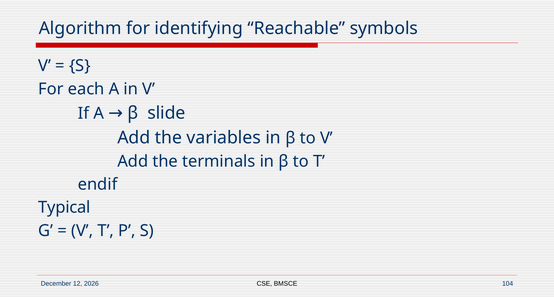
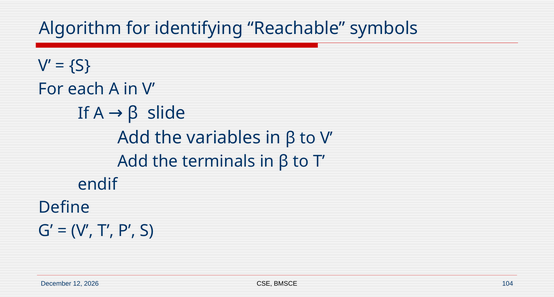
Typical: Typical -> Define
